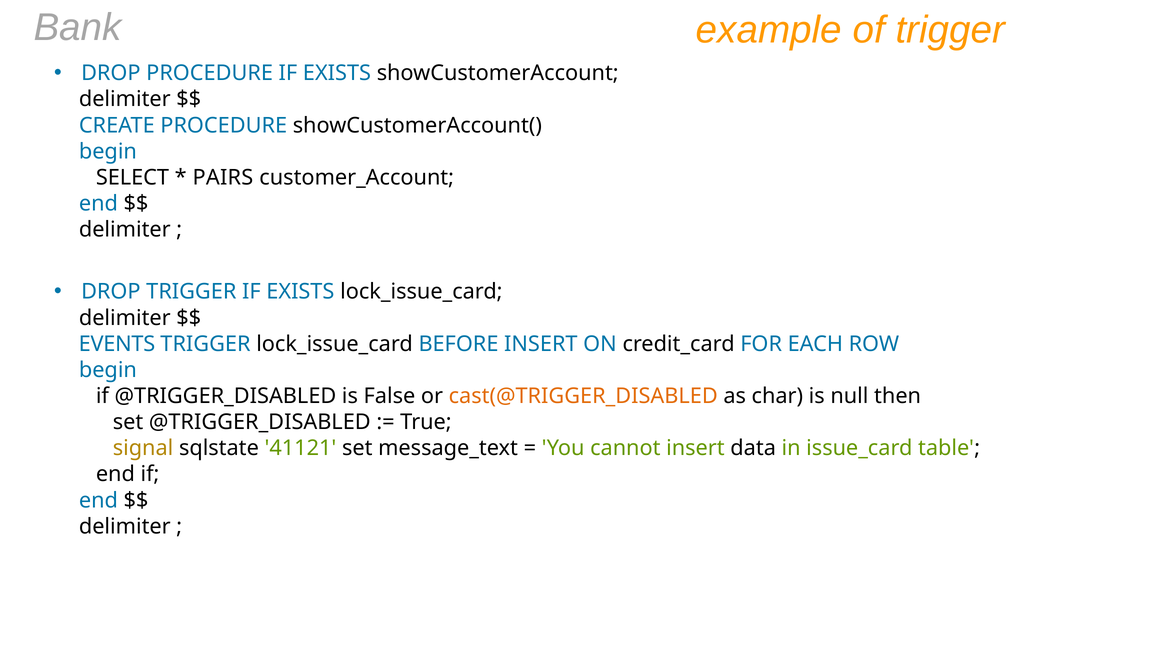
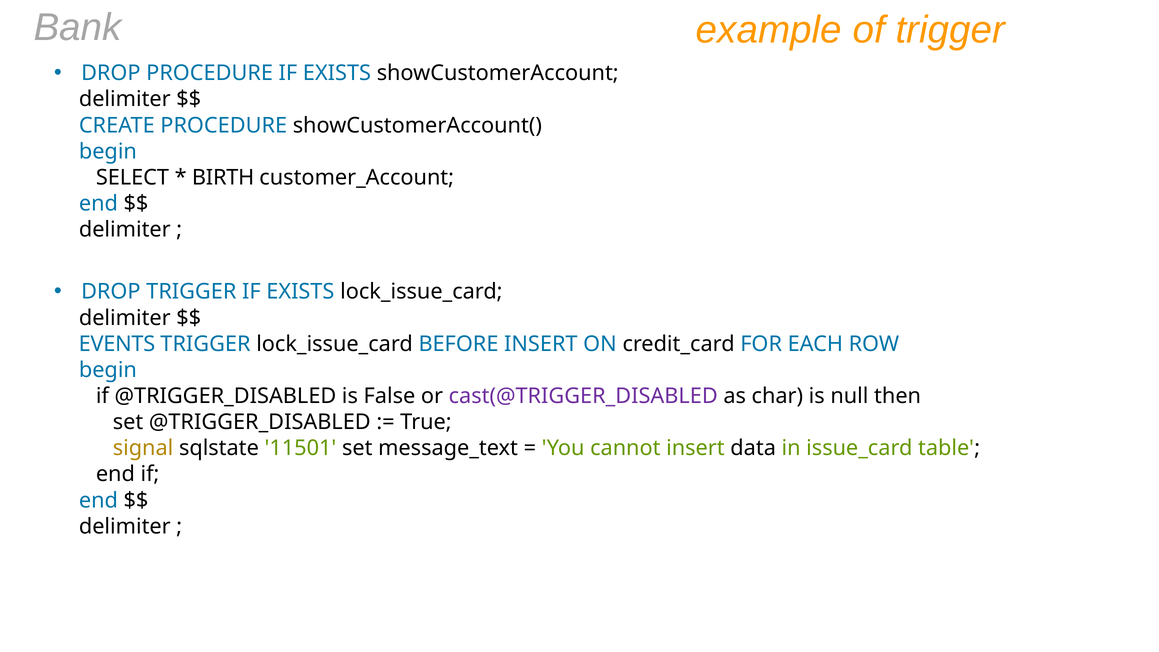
PAIRS: PAIRS -> BIRTH
cast(@TRIGGER_DISABLED colour: orange -> purple
41121: 41121 -> 11501
